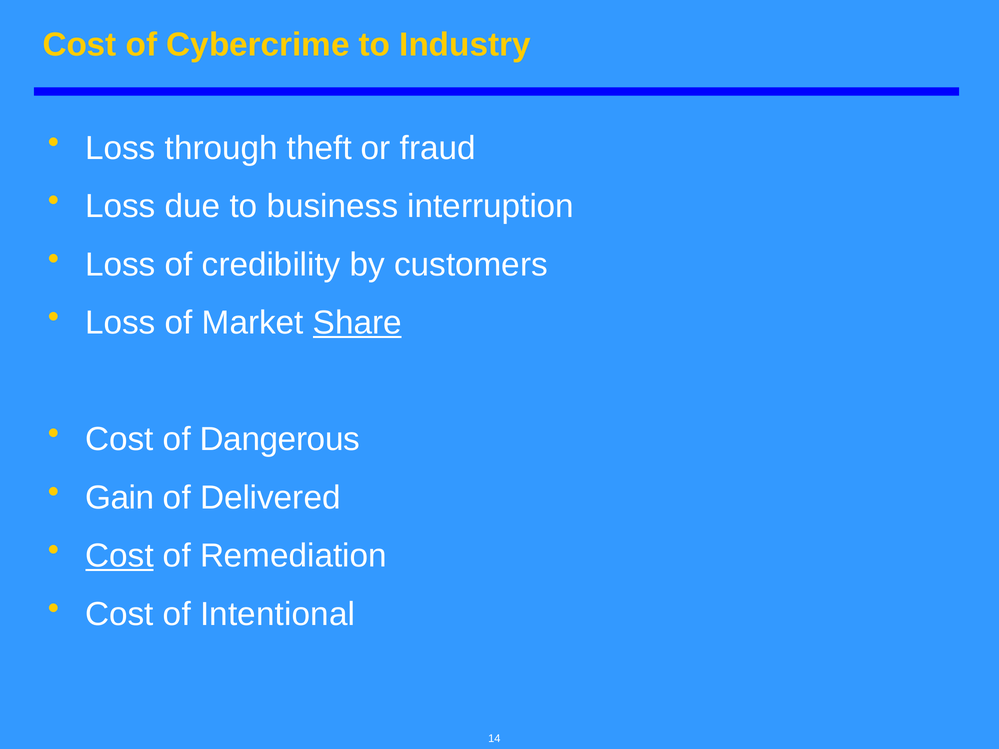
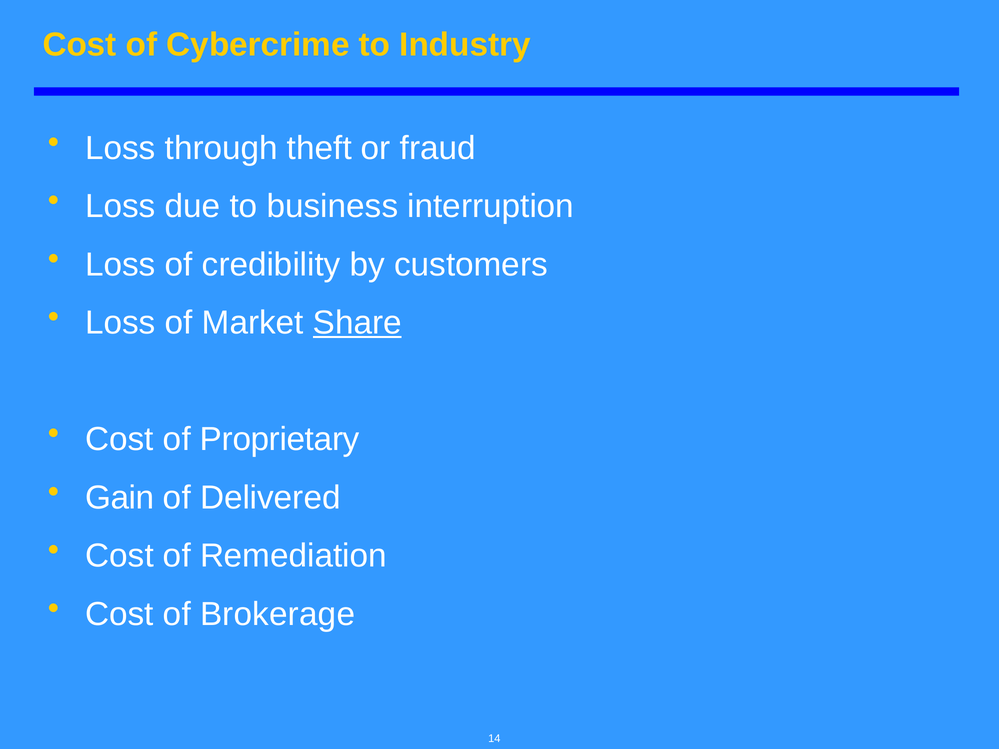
Dangerous: Dangerous -> Proprietary
Cost at (120, 556) underline: present -> none
Intentional: Intentional -> Brokerage
